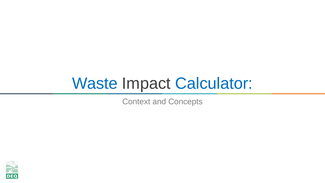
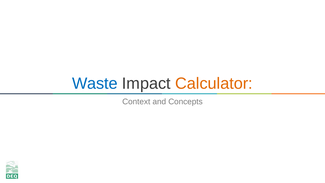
Calculator colour: blue -> orange
